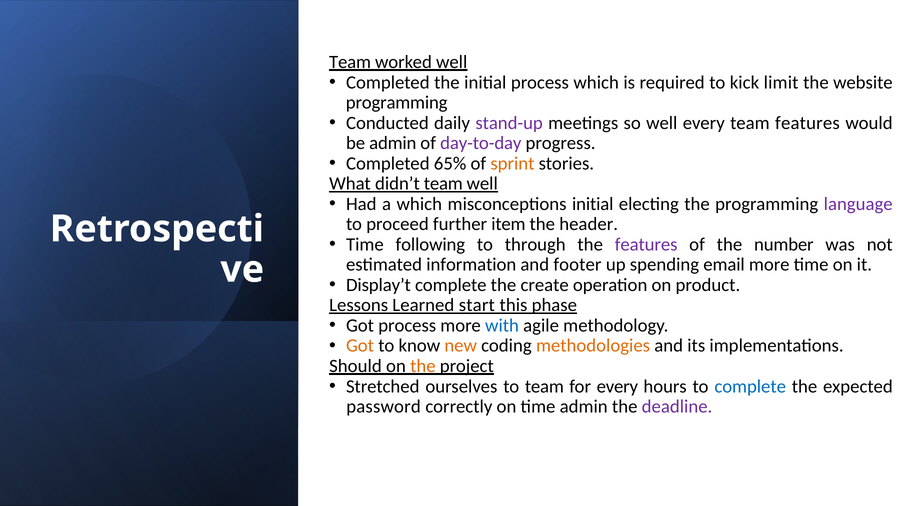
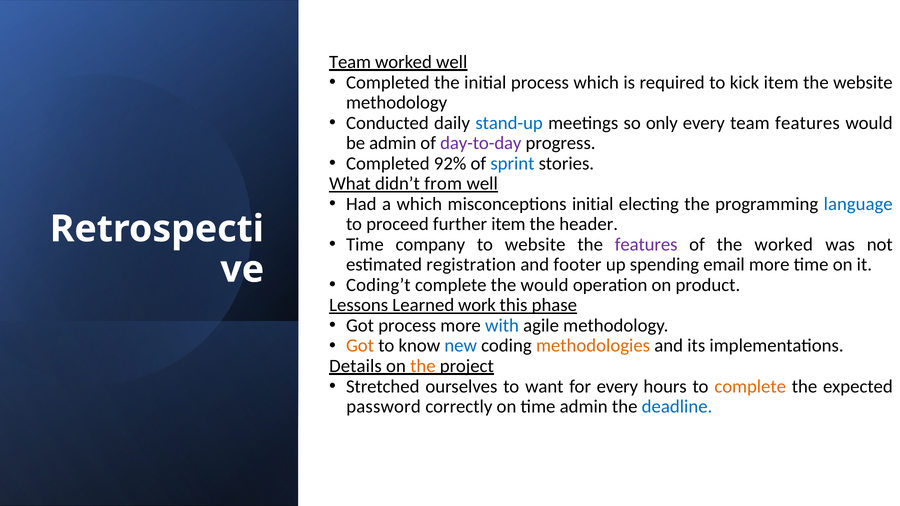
kick limit: limit -> item
programming at (397, 103): programming -> methodology
stand-up colour: purple -> blue
so well: well -> only
65%: 65% -> 92%
sprint colour: orange -> blue
didn’t team: team -> from
language colour: purple -> blue
following: following -> company
to through: through -> website
the number: number -> worked
information: information -> registration
Display’t: Display’t -> Coding’t
the create: create -> would
start: start -> work
new colour: orange -> blue
Should: Should -> Details
to team: team -> want
complete at (750, 387) colour: blue -> orange
deadline colour: purple -> blue
